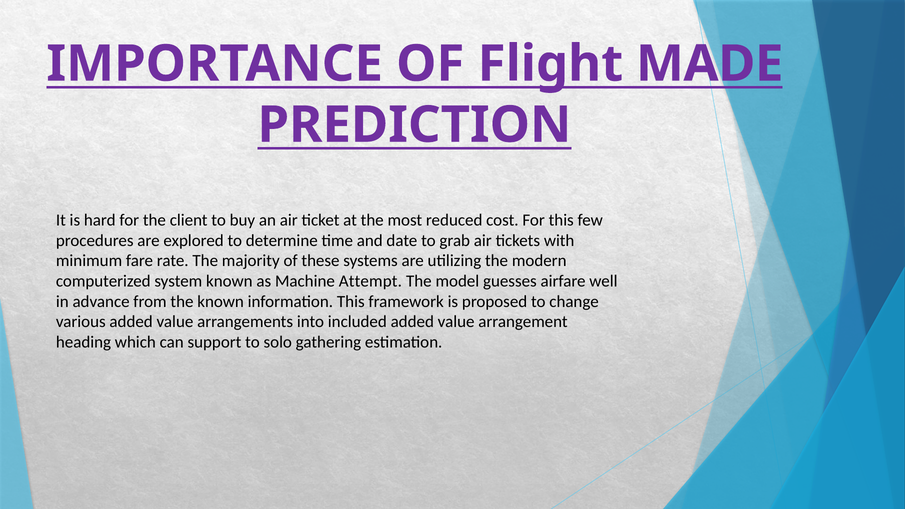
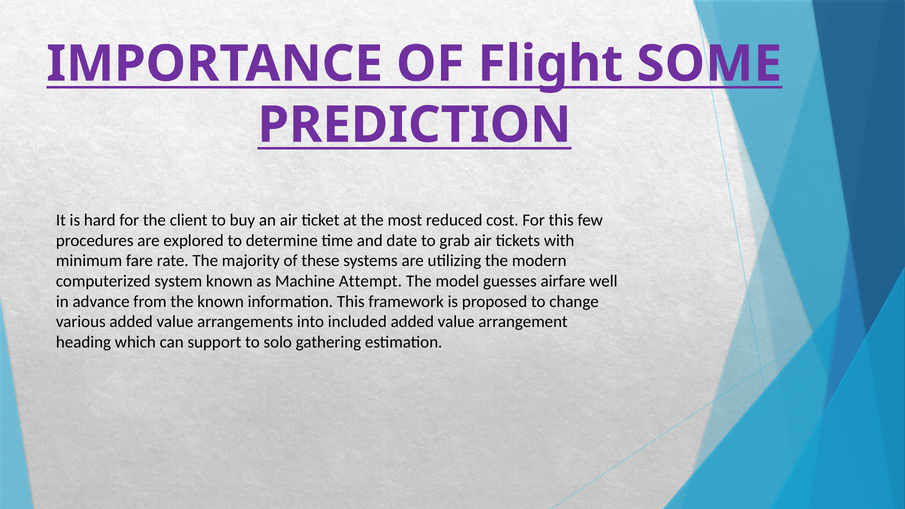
MADE: MADE -> SOME
